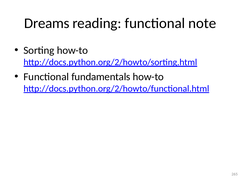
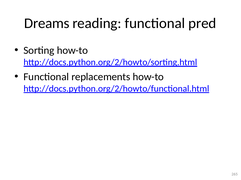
note: note -> pred
fundamentals: fundamentals -> replacements
